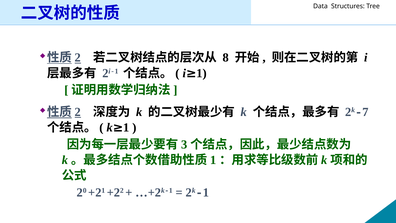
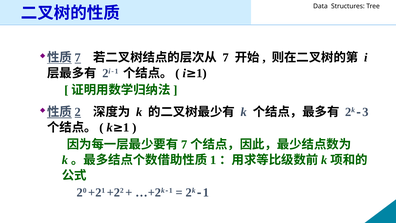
2 at (78, 58): 2 -> 7
8 at (226, 58): 8 -> 7
7: 7 -> 3
3 at (184, 144): 3 -> 7
